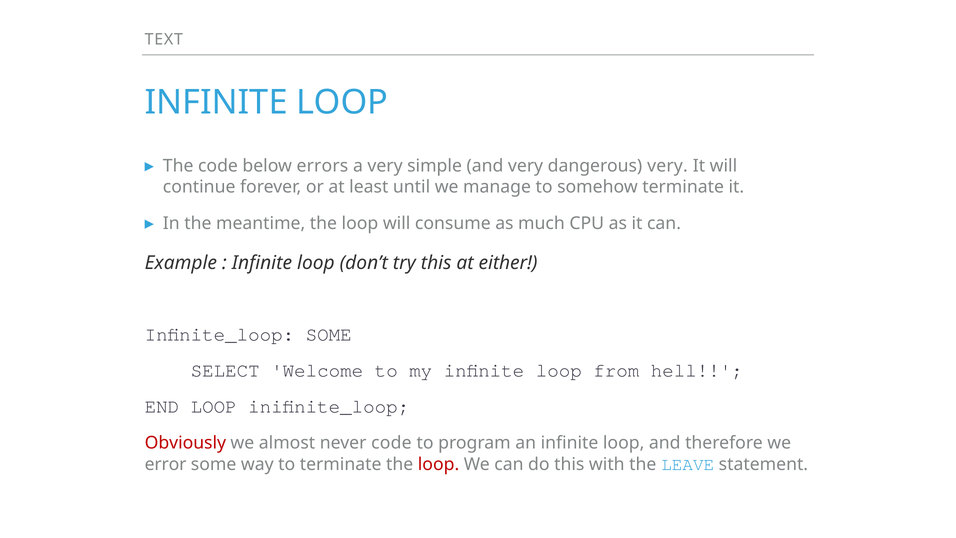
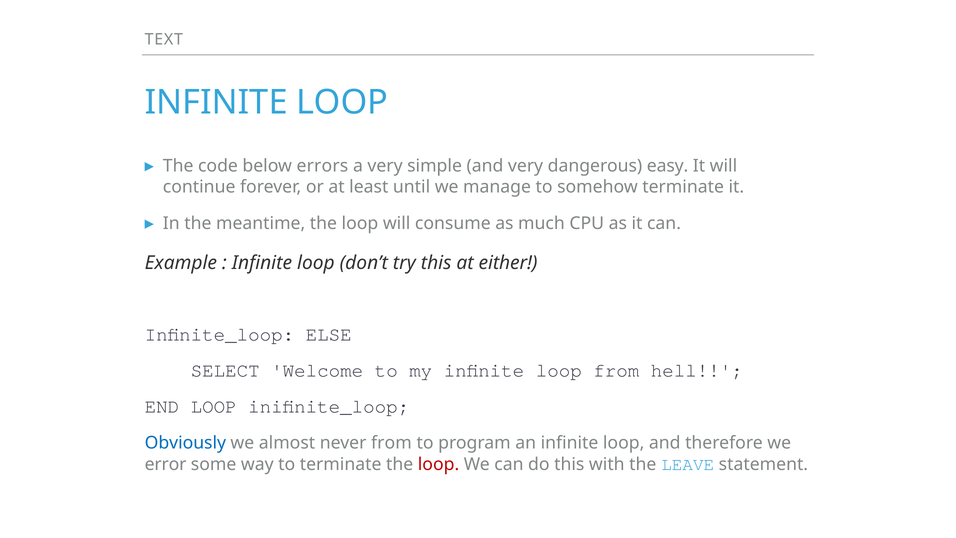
dangerous very: very -> easy
Infinite_loop SOME: SOME -> ELSE
Obviously colour: red -> blue
never code: code -> from
